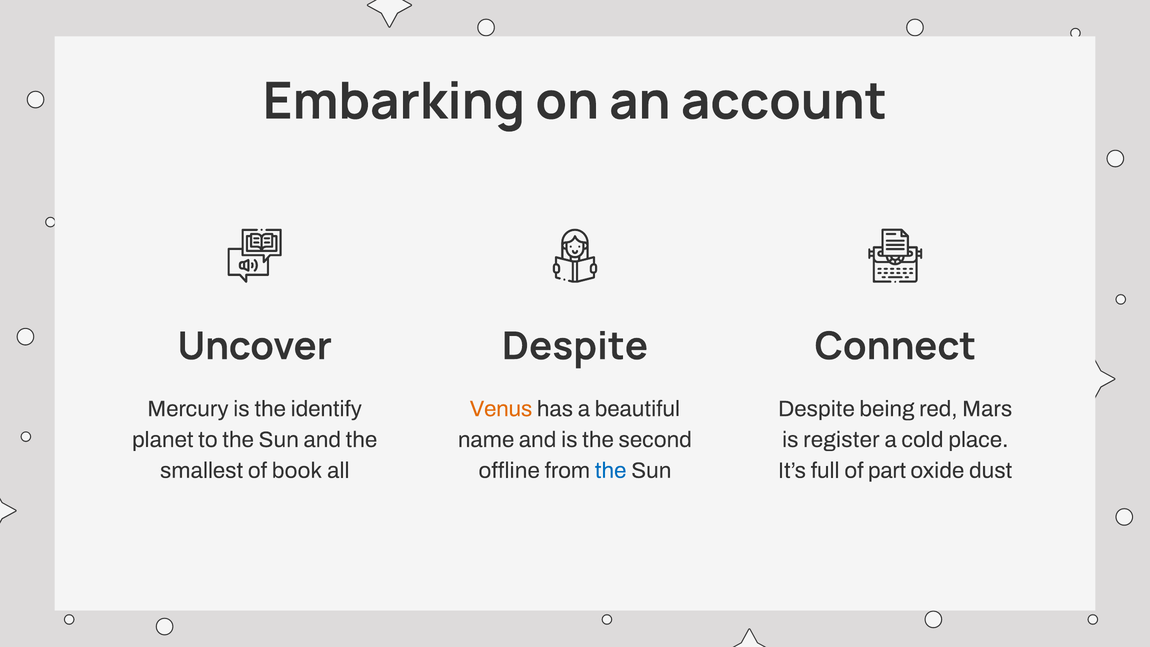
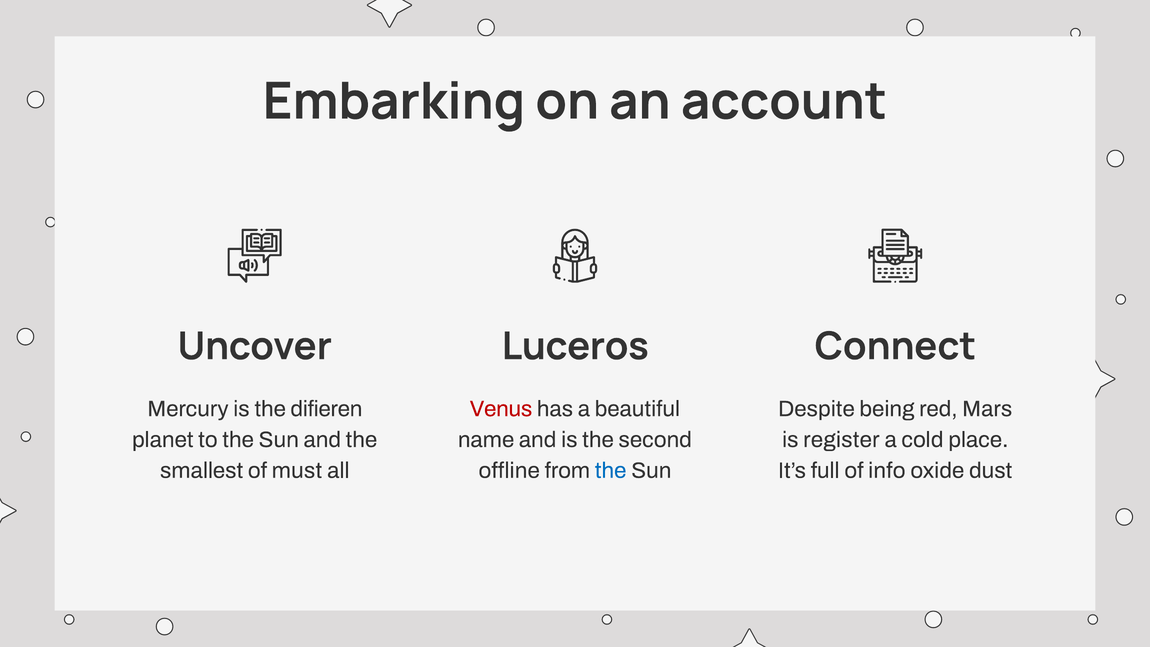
Uncover Despite: Despite -> Luceros
identify: identify -> difieren
Venus colour: orange -> red
book: book -> must
part: part -> info
